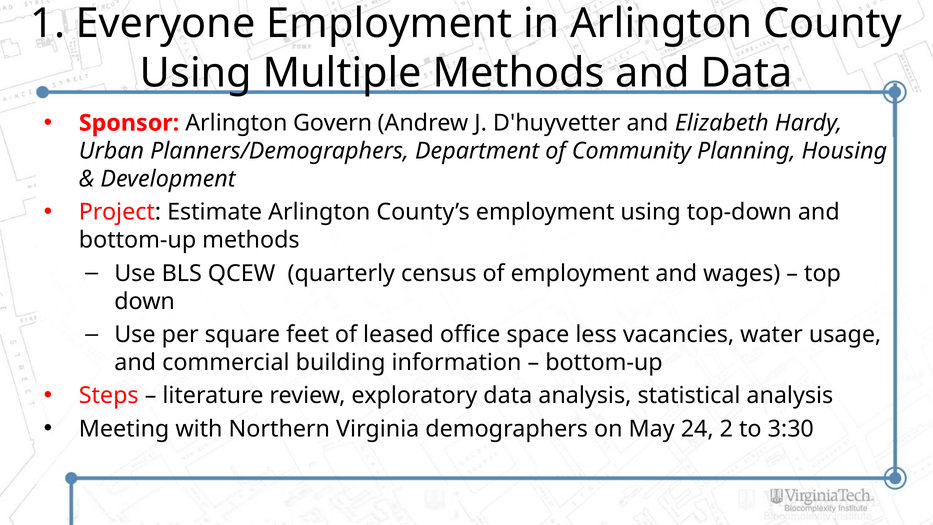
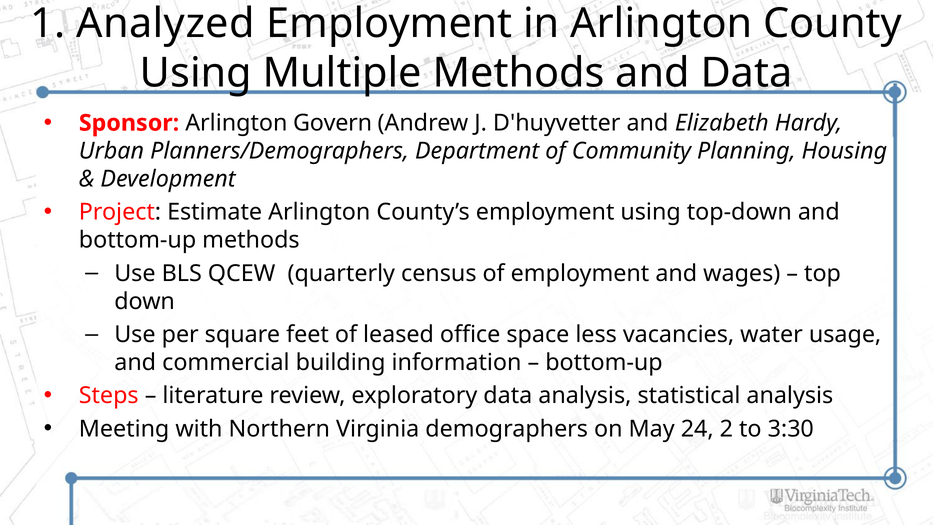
Everyone: Everyone -> Analyzed
